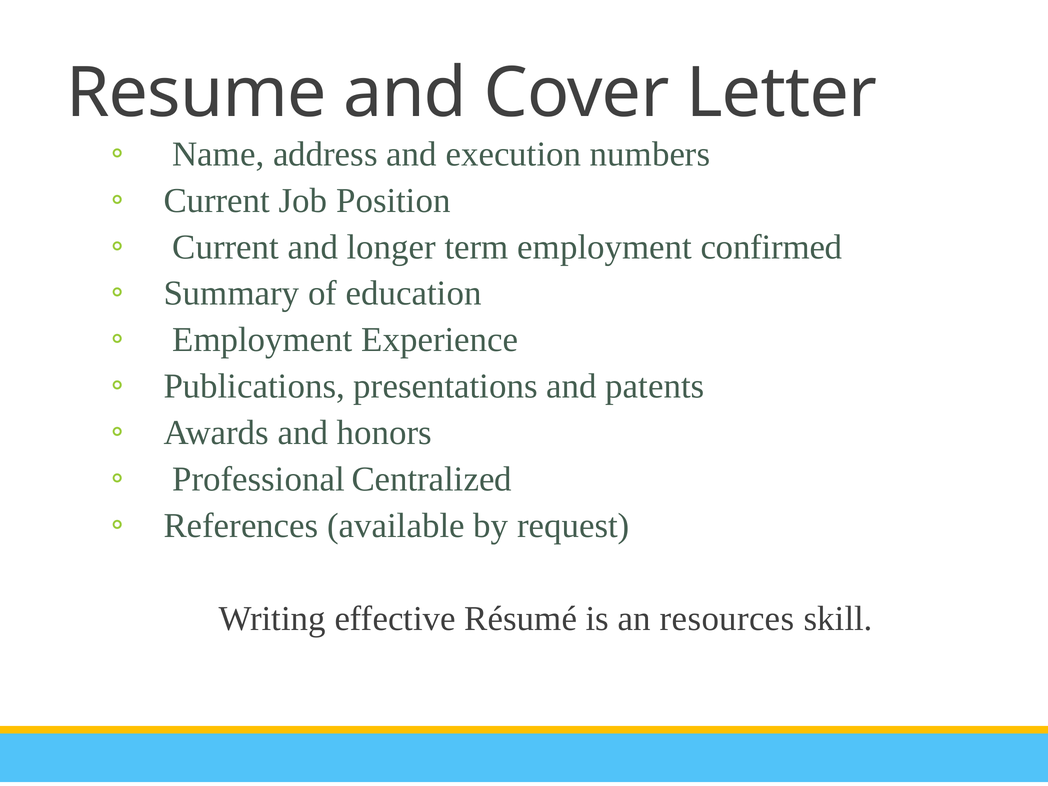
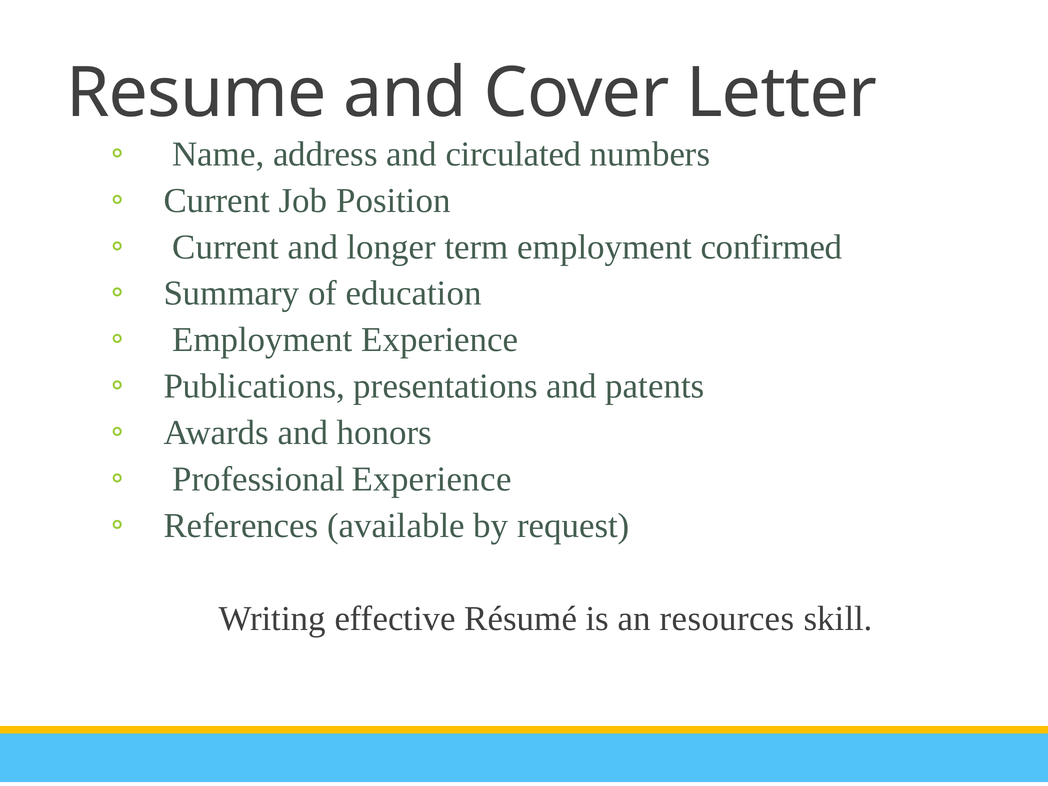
execution: execution -> circulated
Professional Centralized: Centralized -> Experience
